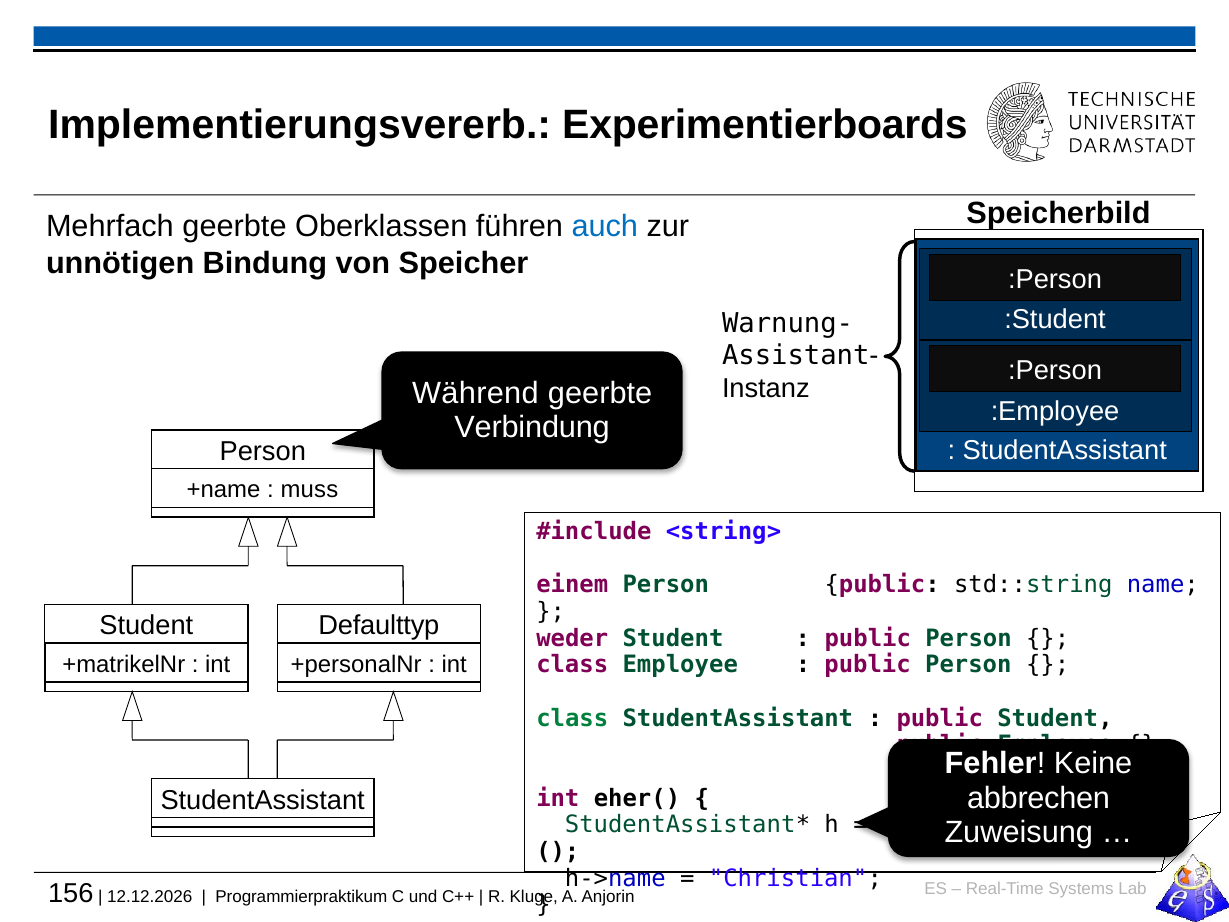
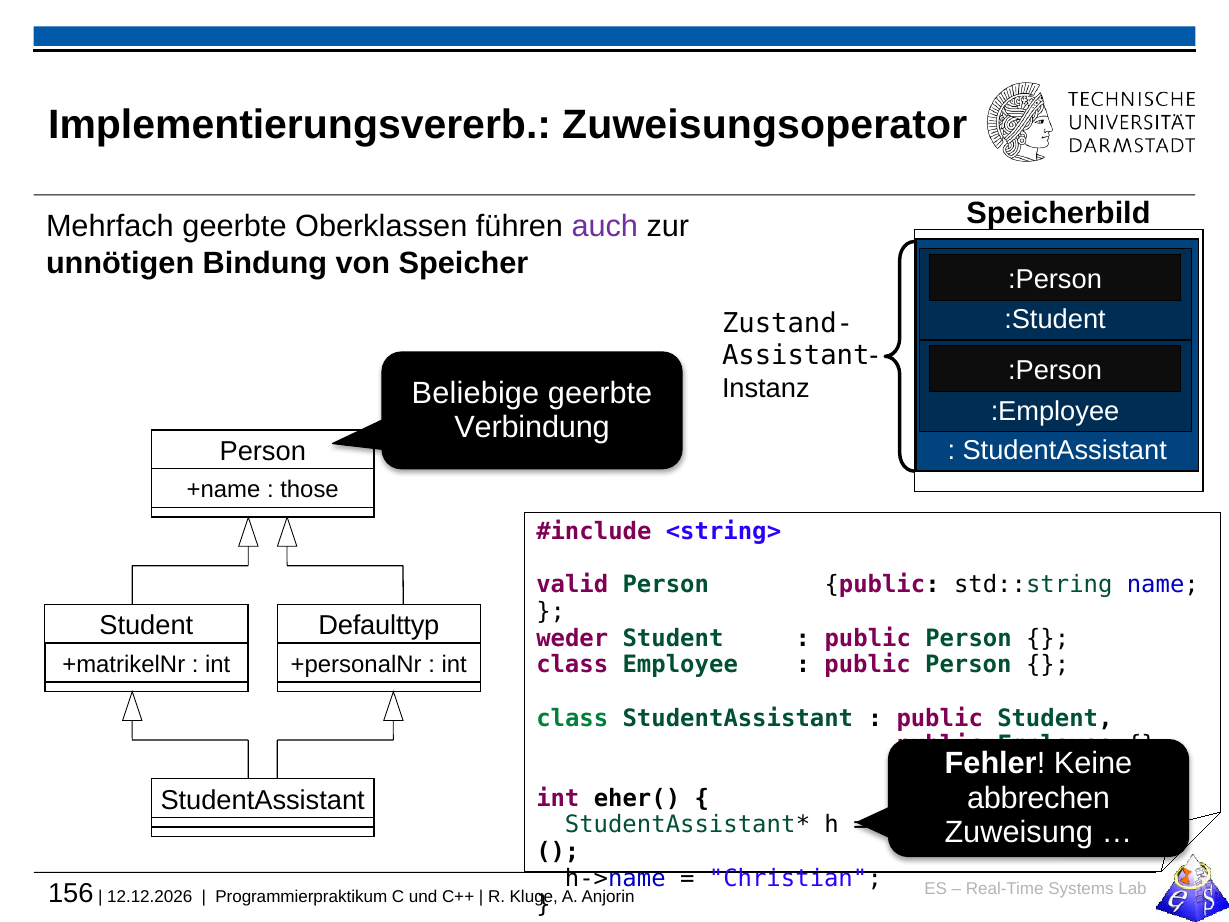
Experimentierboards: Experimentierboards -> Zuweisungsoperator
auch colour: blue -> purple
Warnung-: Warnung- -> Zustand-
Während: Während -> Beliebige
muss: muss -> those
einem: einem -> valid
